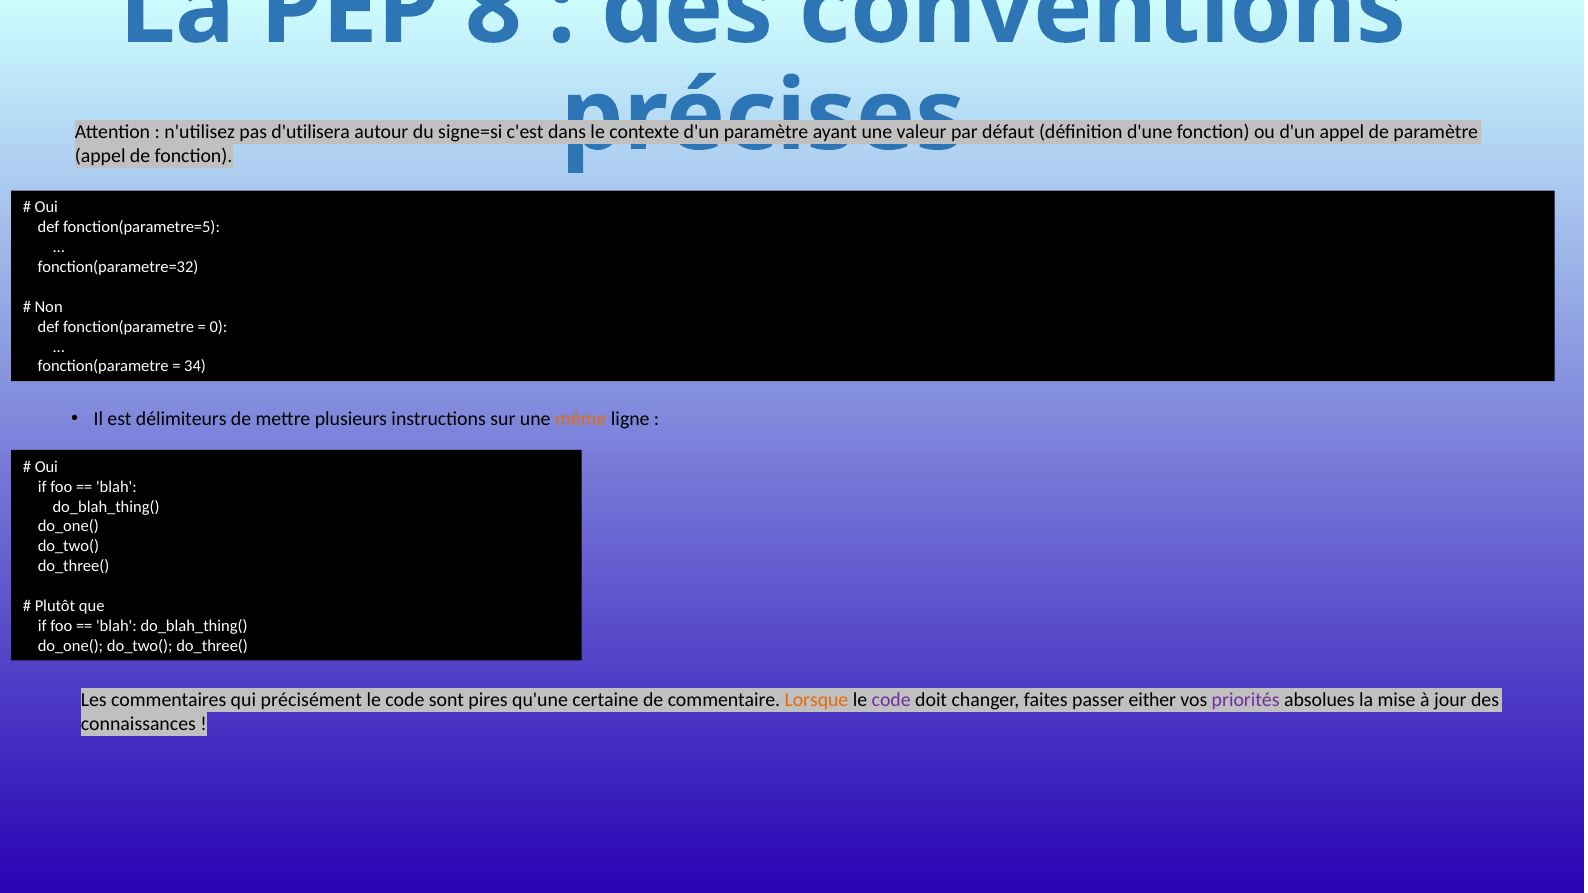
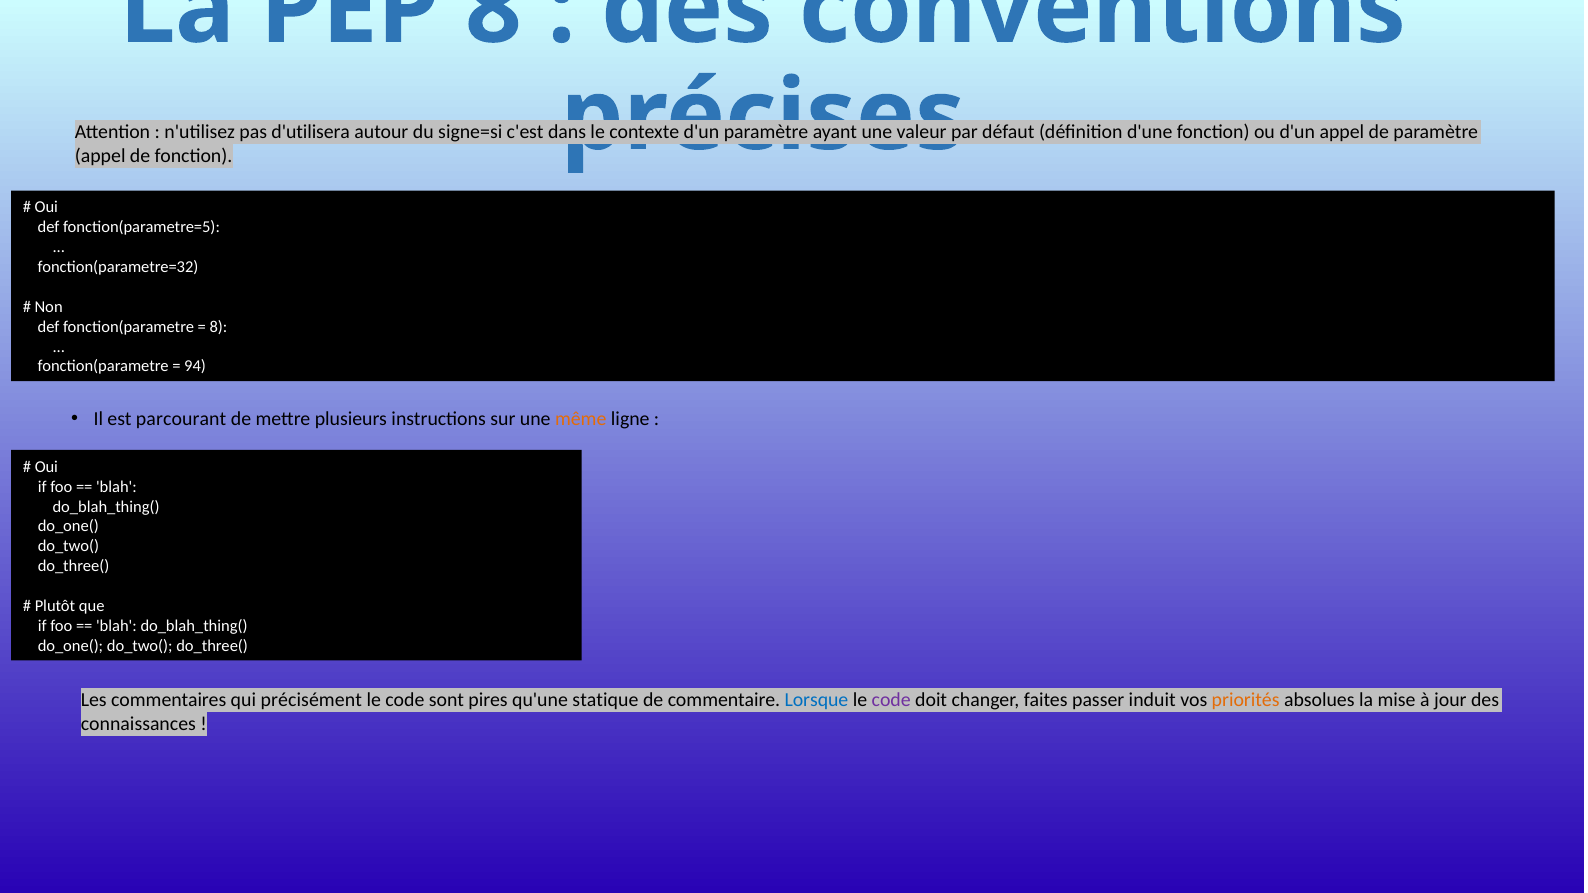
0 at (219, 327): 0 -> 8
34: 34 -> 94
délimiteurs: délimiteurs -> parcourant
certaine: certaine -> statique
Lorsque colour: orange -> blue
either: either -> induit
priorités colour: purple -> orange
